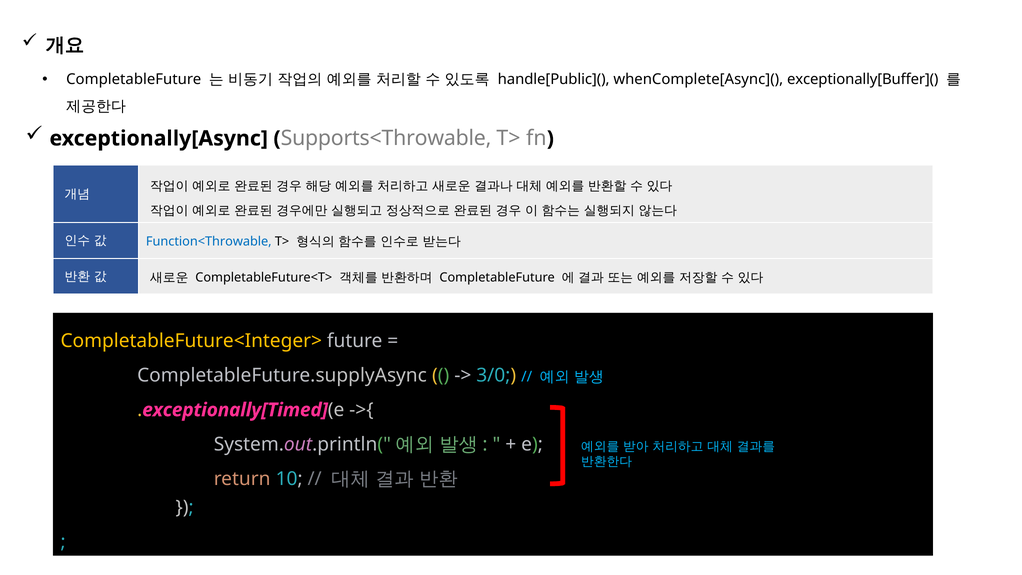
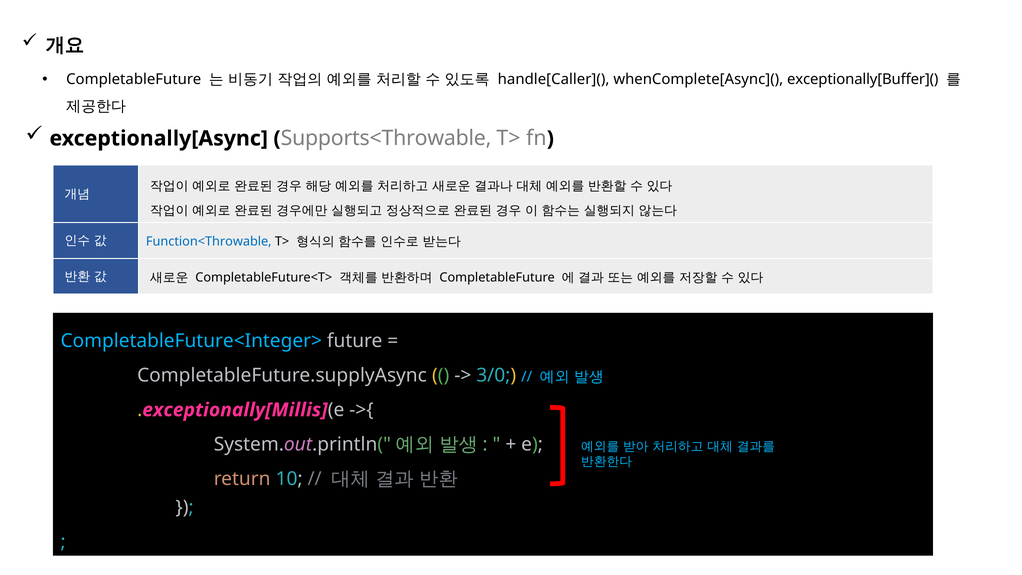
handle[Public](: handle[Public]( -> handle[Caller](
CompletableFuture<Integer> colour: yellow -> light blue
exceptionally[Timed: exceptionally[Timed -> exceptionally[Millis
